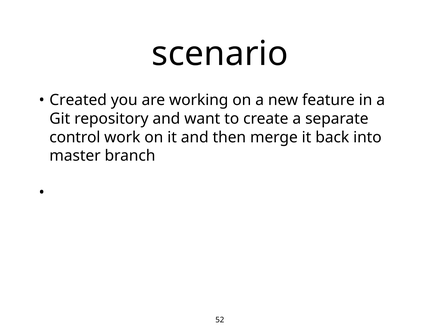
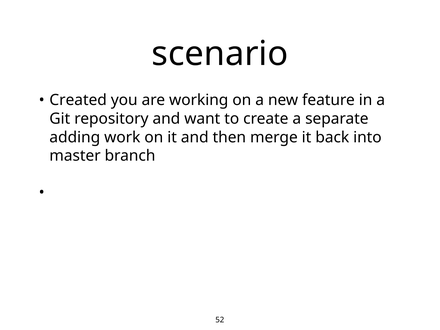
control: control -> adding
